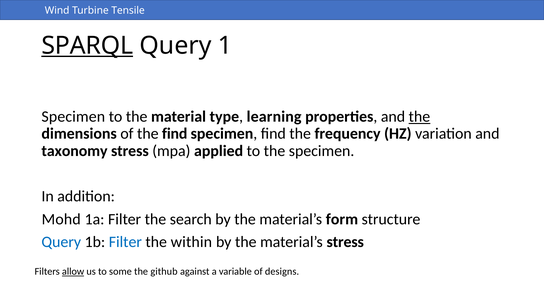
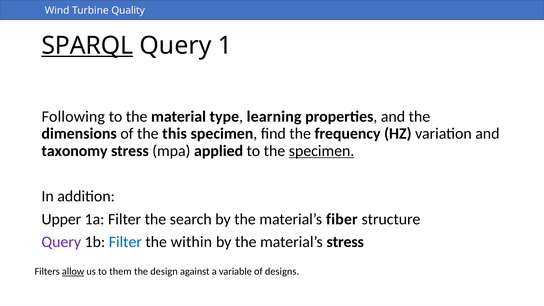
Tensile: Tensile -> Quality
Specimen at (73, 117): Specimen -> Following
the at (419, 117) underline: present -> none
the find: find -> this
specimen at (322, 151) underline: none -> present
Mohd: Mohd -> Upper
form: form -> fiber
Query at (61, 242) colour: blue -> purple
some: some -> them
github: github -> design
